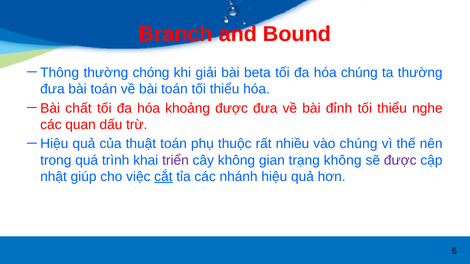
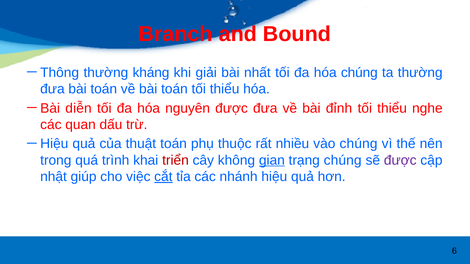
chóng: chóng -> kháng
beta: beta -> nhất
chất: chất -> diễn
khoảng: khoảng -> nguyên
triển colour: purple -> red
gian underline: none -> present
trạng không: không -> chúng
